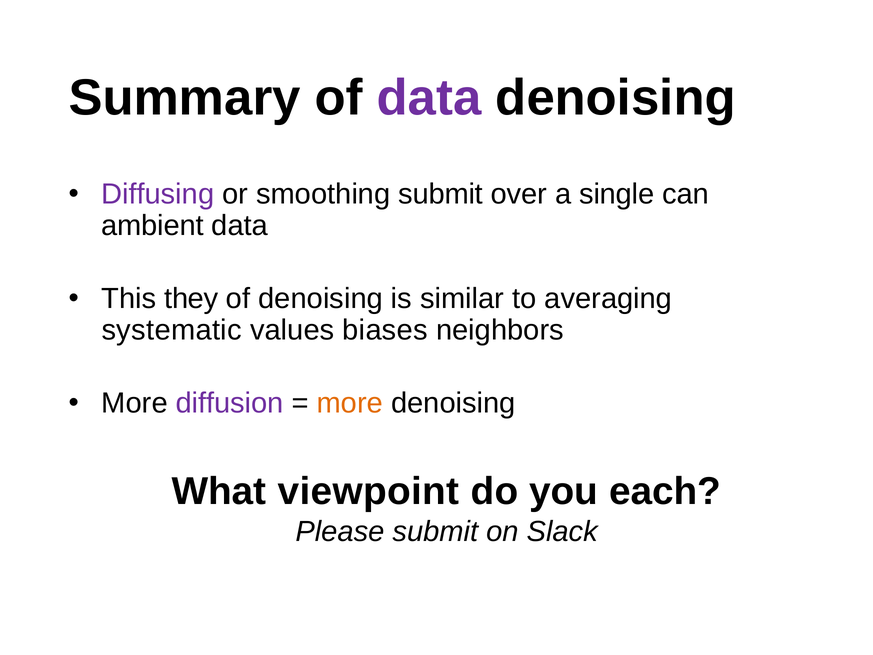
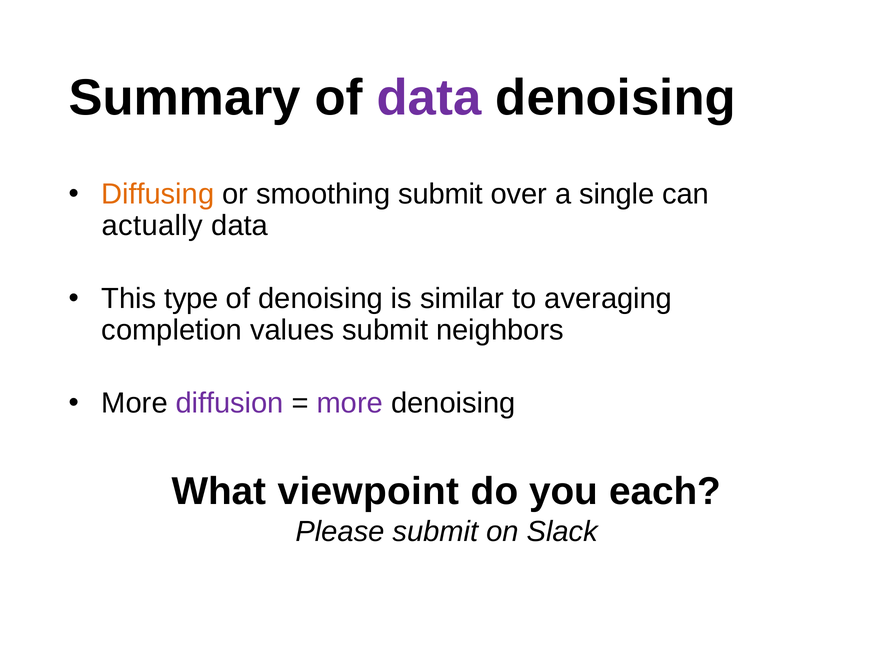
Diffusing colour: purple -> orange
ambient: ambient -> actually
they: they -> type
systematic: systematic -> completion
values biases: biases -> submit
more at (350, 403) colour: orange -> purple
